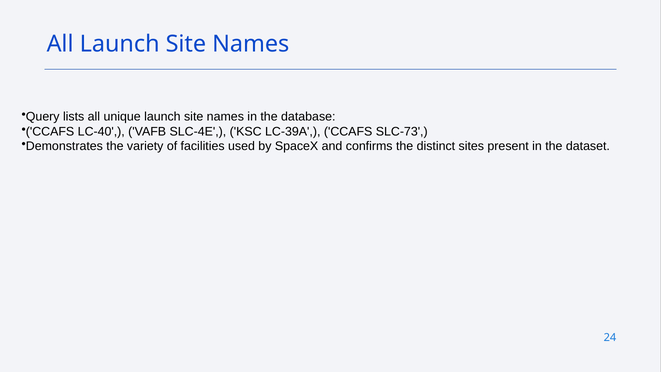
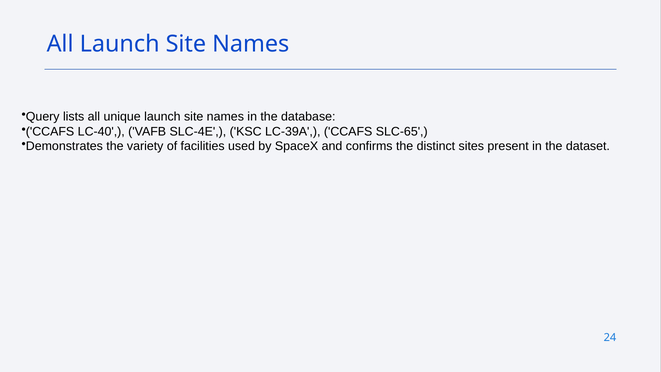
SLC-73: SLC-73 -> SLC-65
